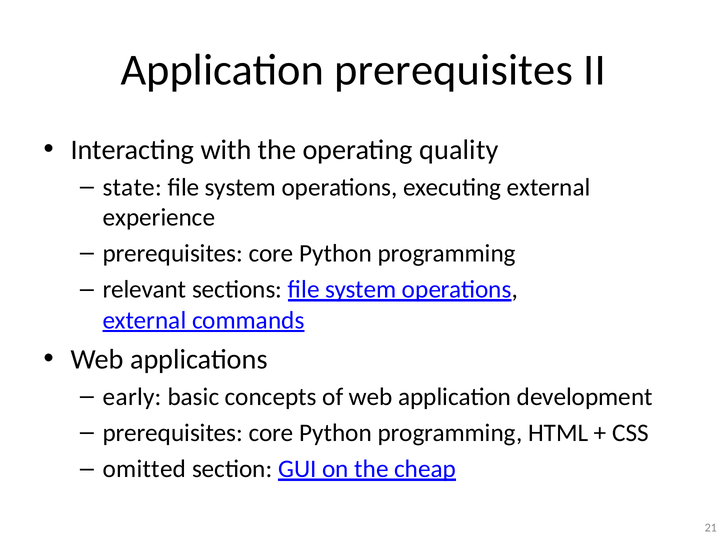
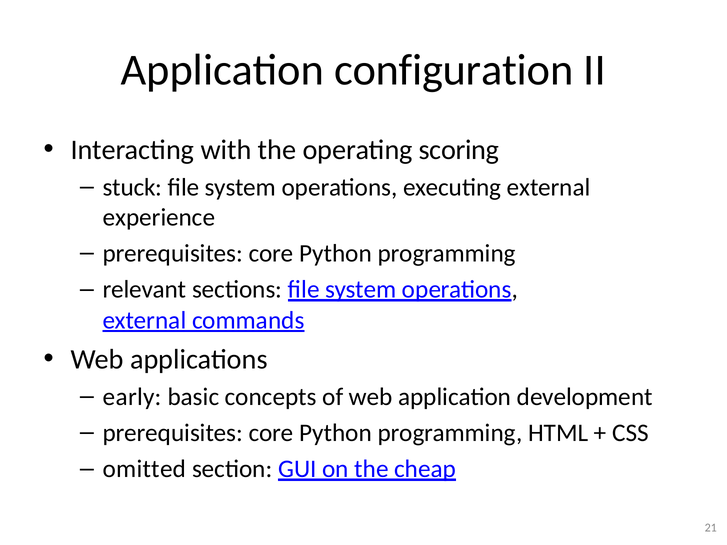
Application prerequisites: prerequisites -> configuration
quality: quality -> scoring
state: state -> stuck
